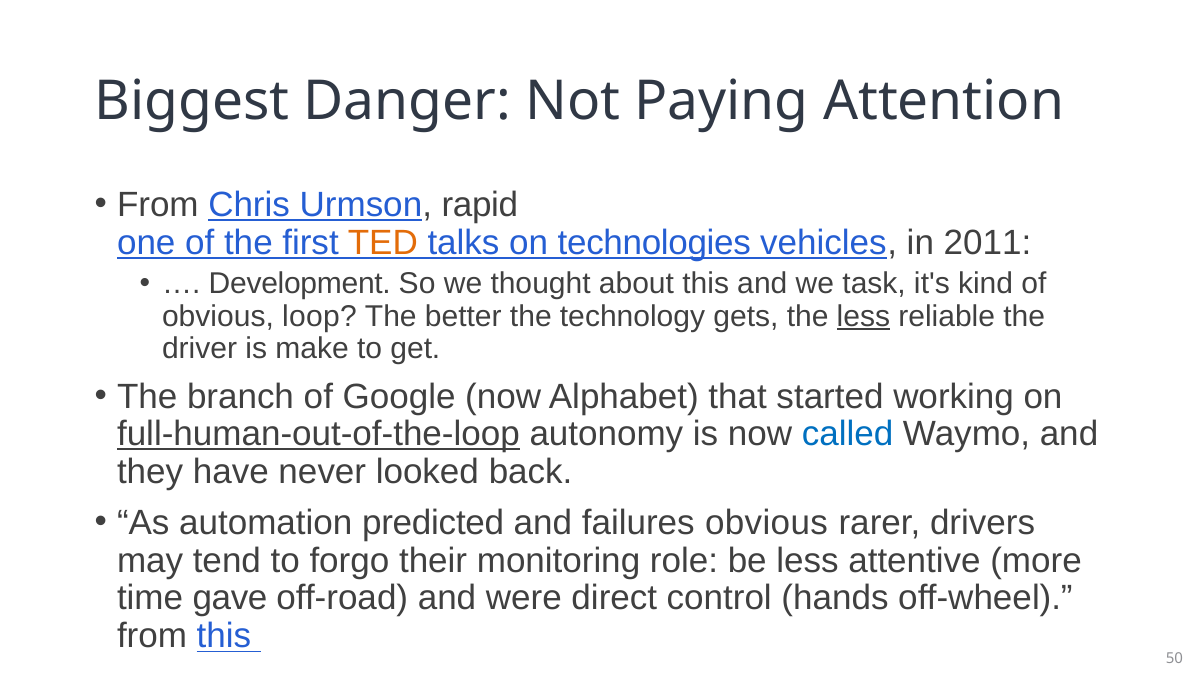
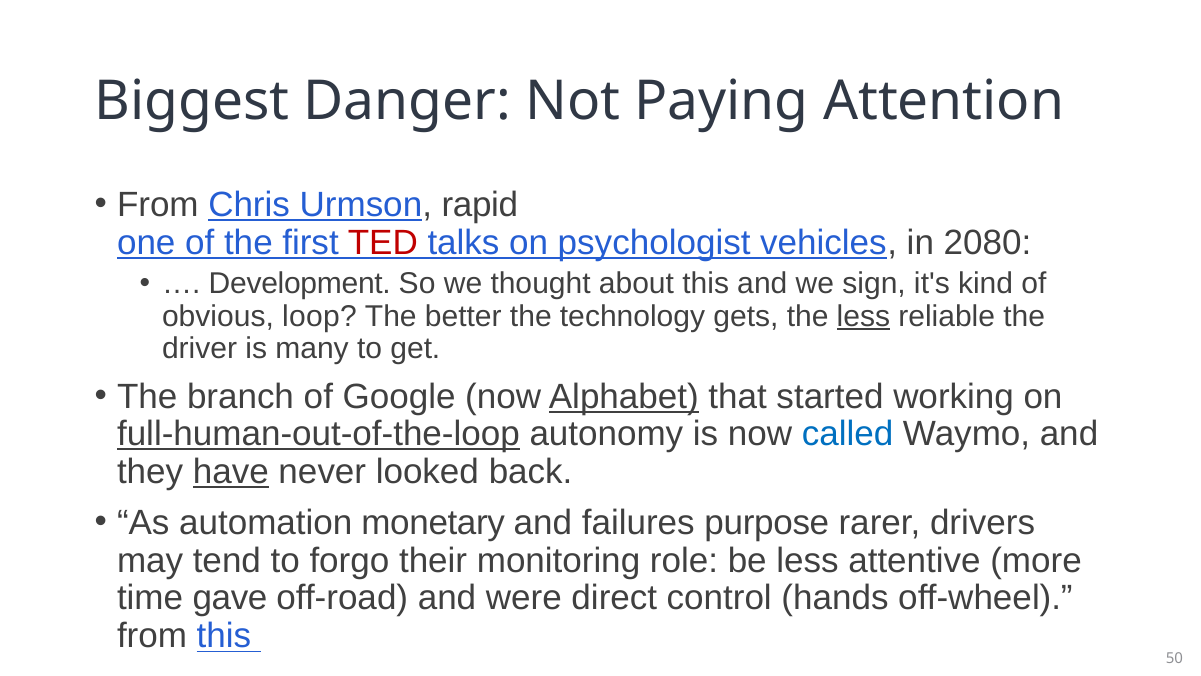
TED colour: orange -> red
technologies: technologies -> psychologist
2011: 2011 -> 2080
task: task -> sign
make: make -> many
Alphabet underline: none -> present
have underline: none -> present
predicted: predicted -> monetary
failures obvious: obvious -> purpose
